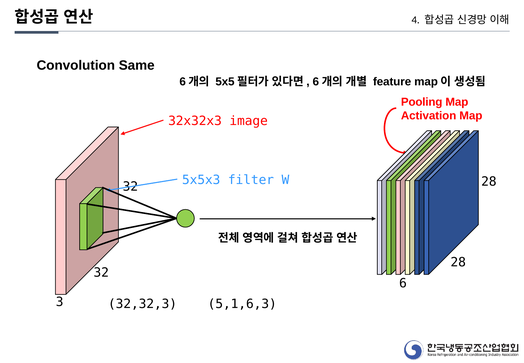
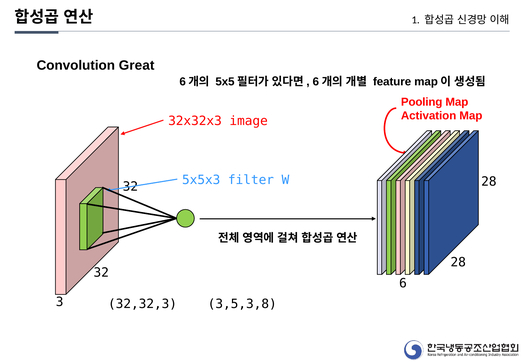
4: 4 -> 1
Same: Same -> Great
5,1,6,3: 5,1,6,3 -> 3,5,3,8
